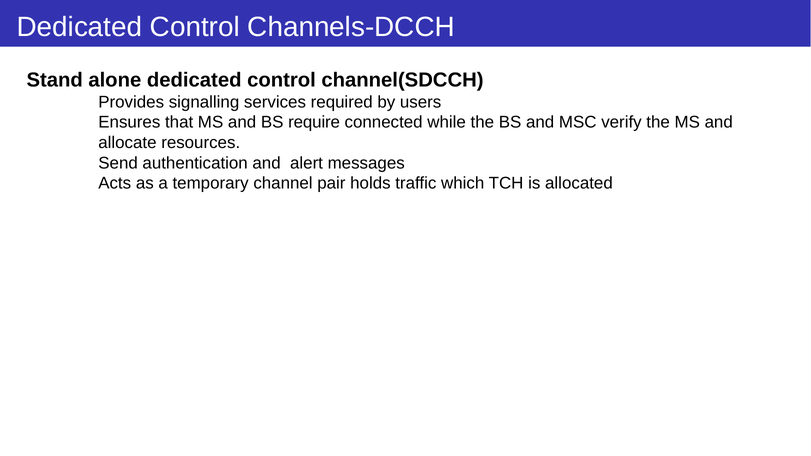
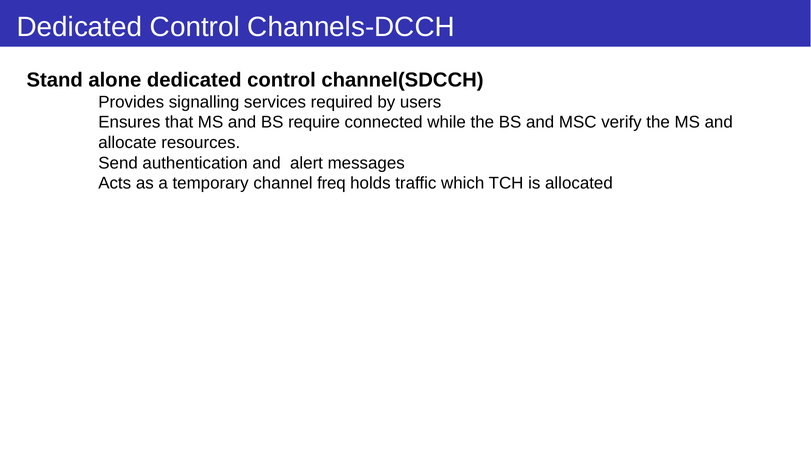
pair: pair -> freq
